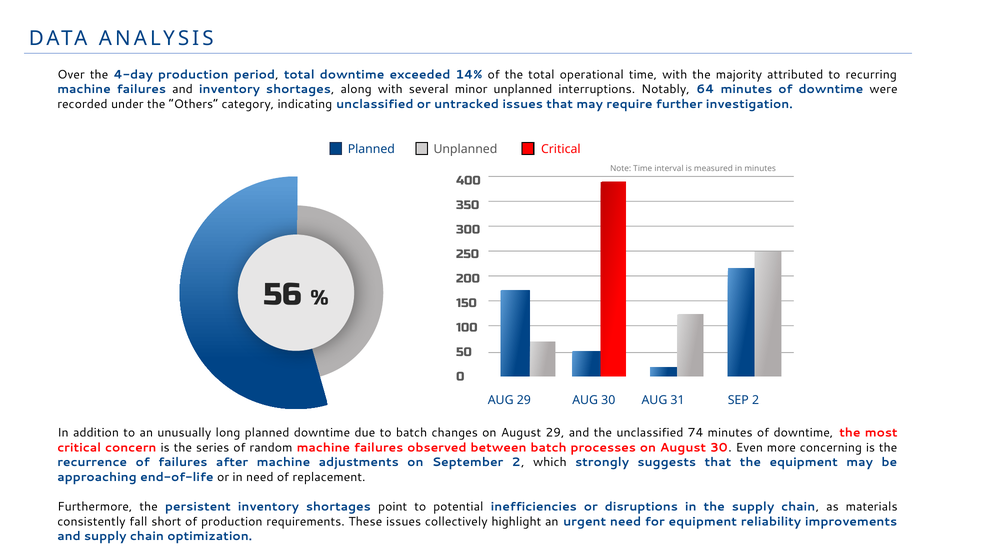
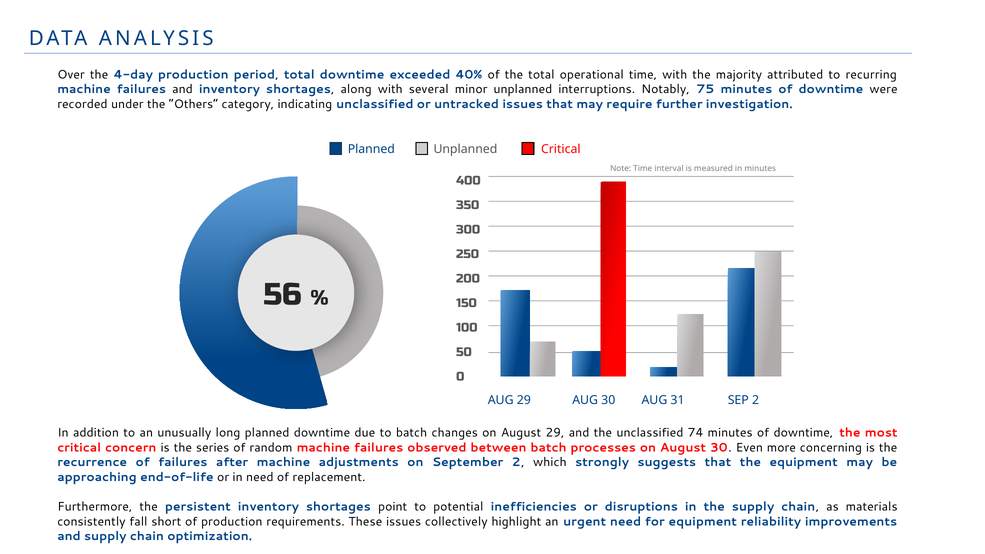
14%: 14% -> 40%
64: 64 -> 75
